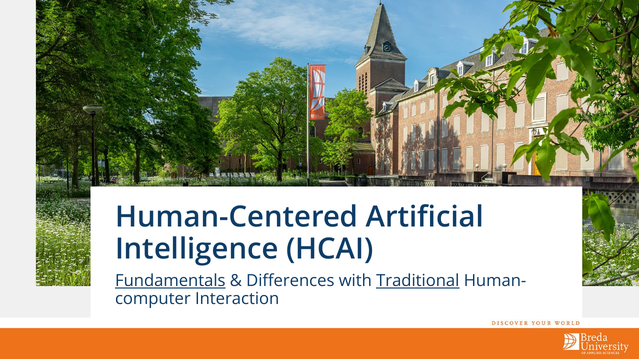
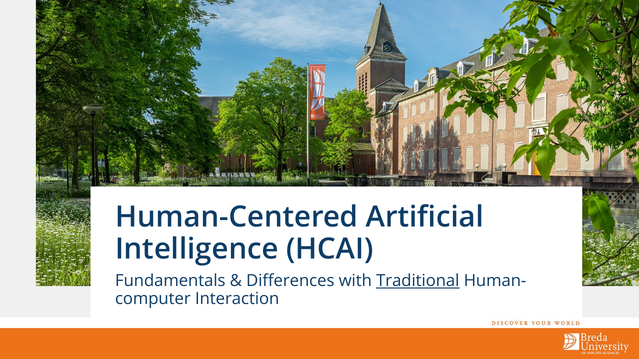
Fundamentals underline: present -> none
